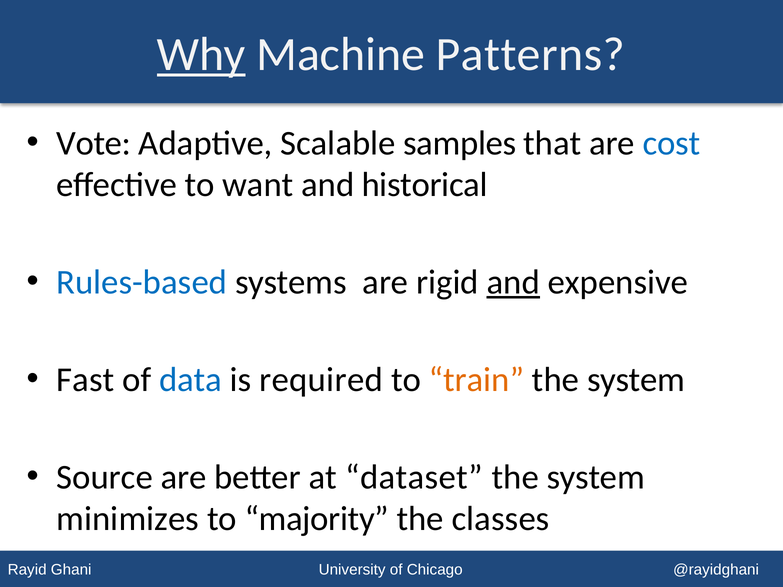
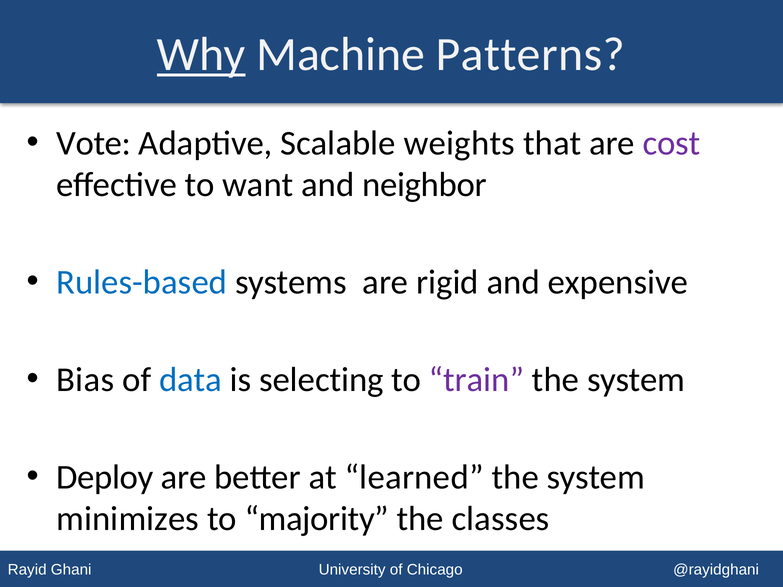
samples: samples -> weights
cost colour: blue -> purple
historical: historical -> neighbor
and at (513, 282) underline: present -> none
Fast: Fast -> Bias
required: required -> selecting
train colour: orange -> purple
Source: Source -> Deploy
dataset: dataset -> learned
